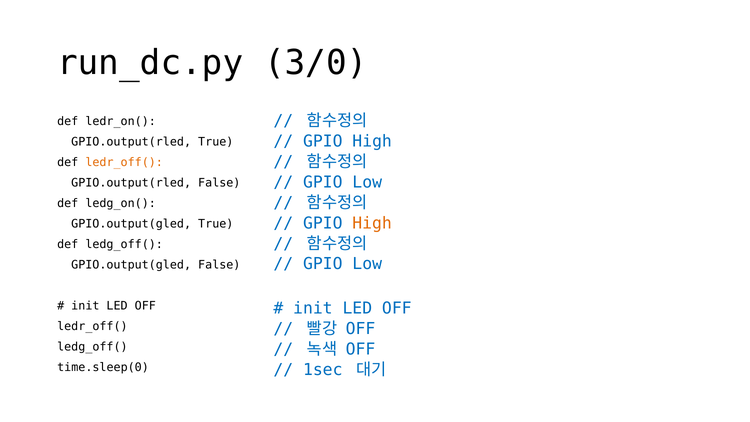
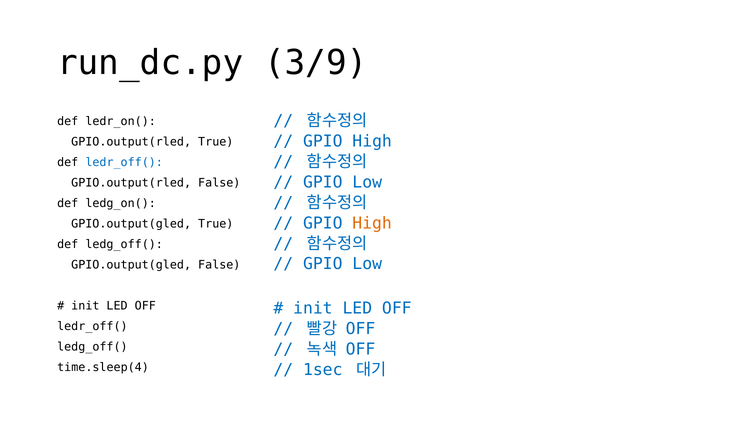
3/0: 3/0 -> 3/9
ledr_off( at (124, 162) colour: orange -> blue
time.sleep(0: time.sleep(0 -> time.sleep(4
